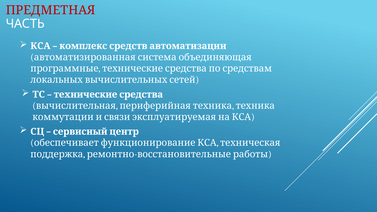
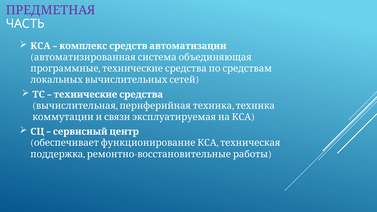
ПРЕДМЕТНАЯ colour: red -> purple
